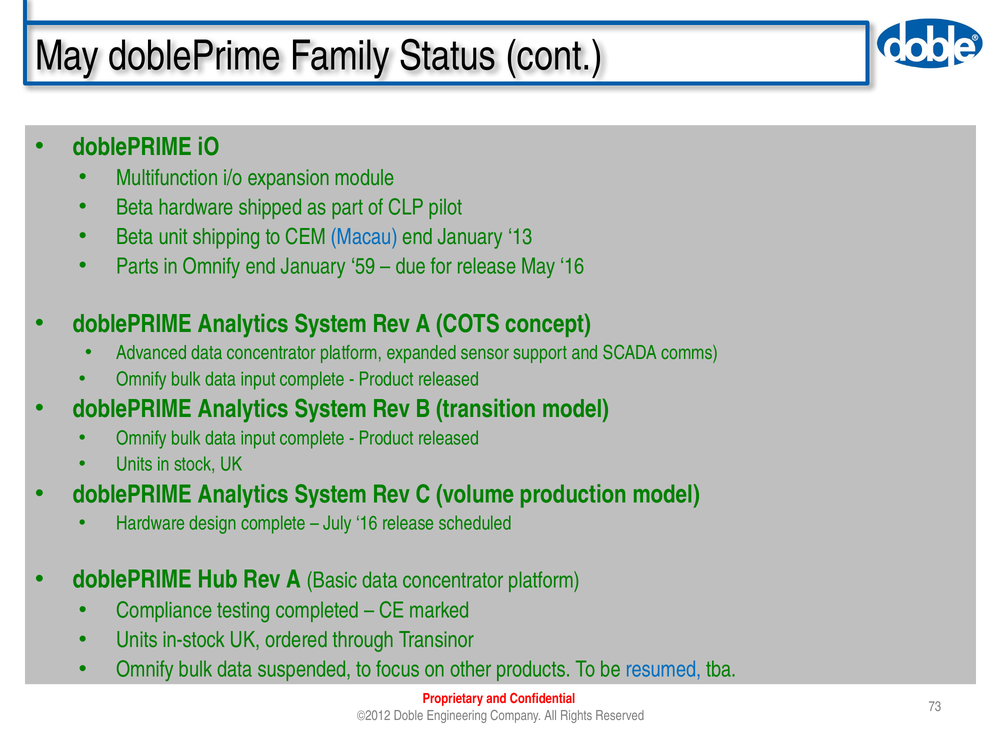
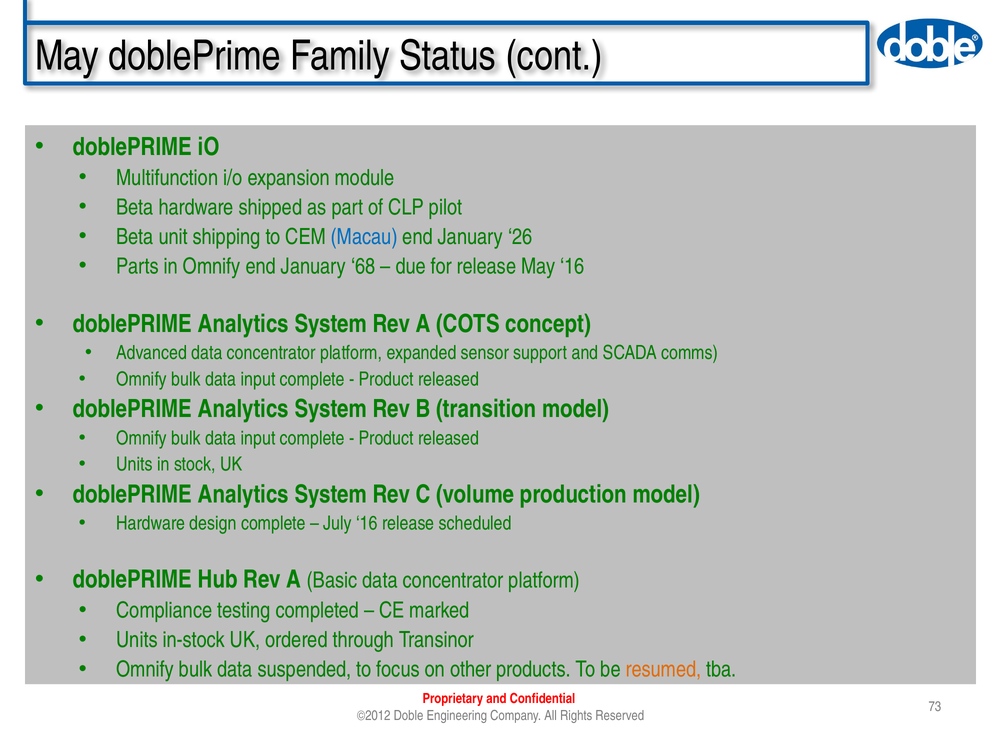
13: 13 -> 26
59: 59 -> 68
resumed colour: blue -> orange
